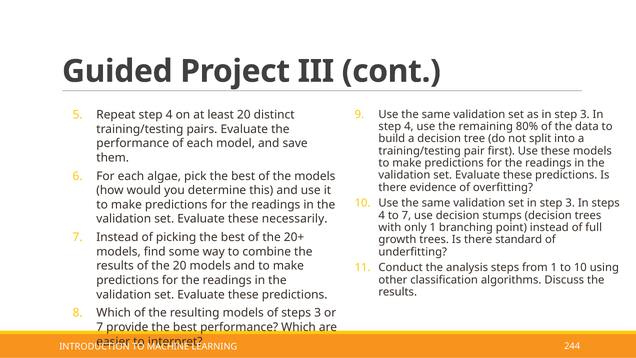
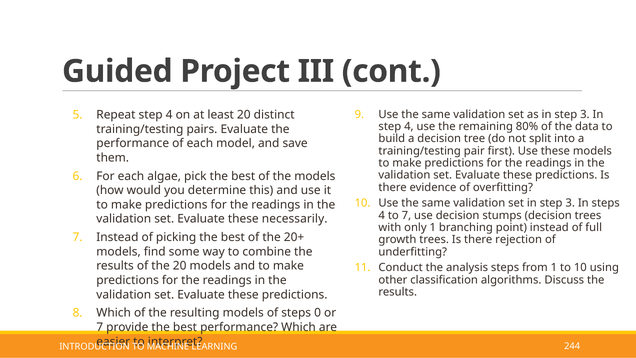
standard: standard -> rejection
steps 3: 3 -> 0
